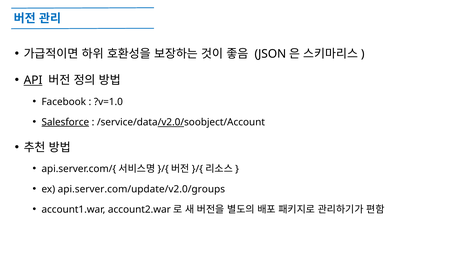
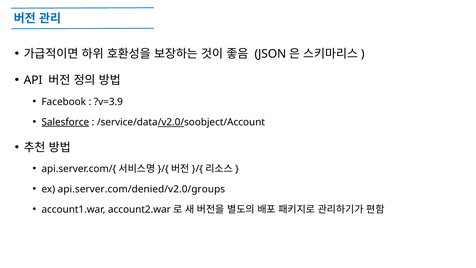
API underline: present -> none
?v=1.0: ?v=1.0 -> ?v=3.9
api.server.com/update/v2.0/groups: api.server.com/update/v2.0/groups -> api.server.com/denied/v2.0/groups
